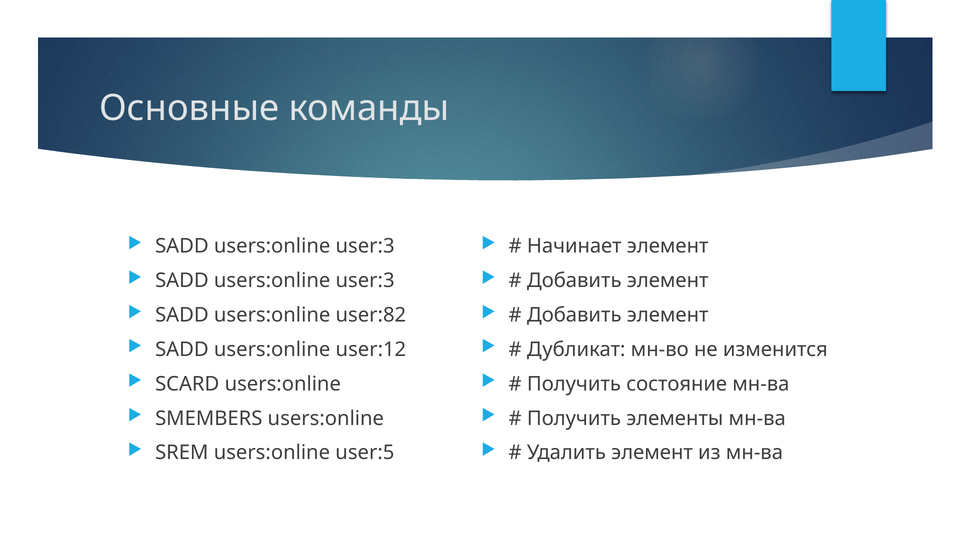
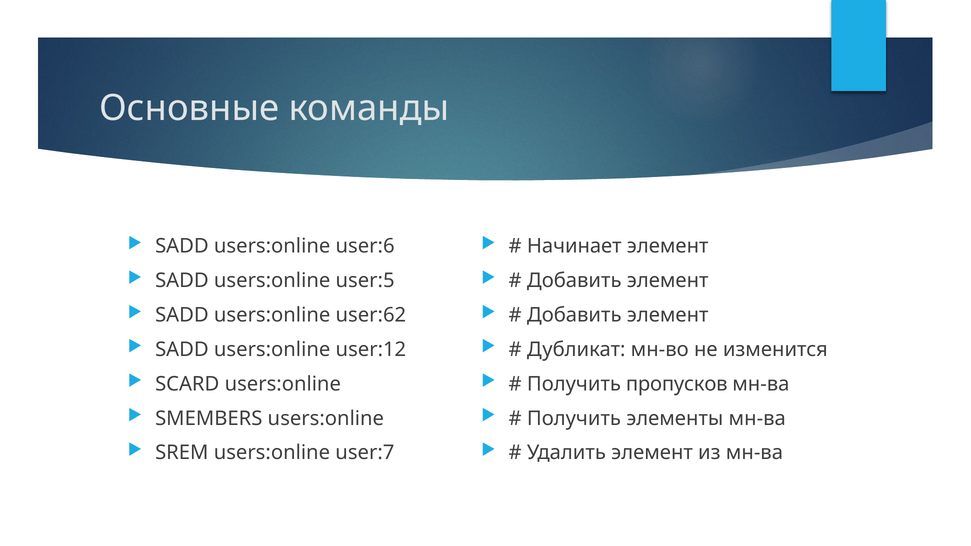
user:3 at (365, 246): user:3 -> user:6
user:3 at (365, 281): user:3 -> user:5
user:82: user:82 -> user:62
состояние: состояние -> пропусков
user:5: user:5 -> user:7
